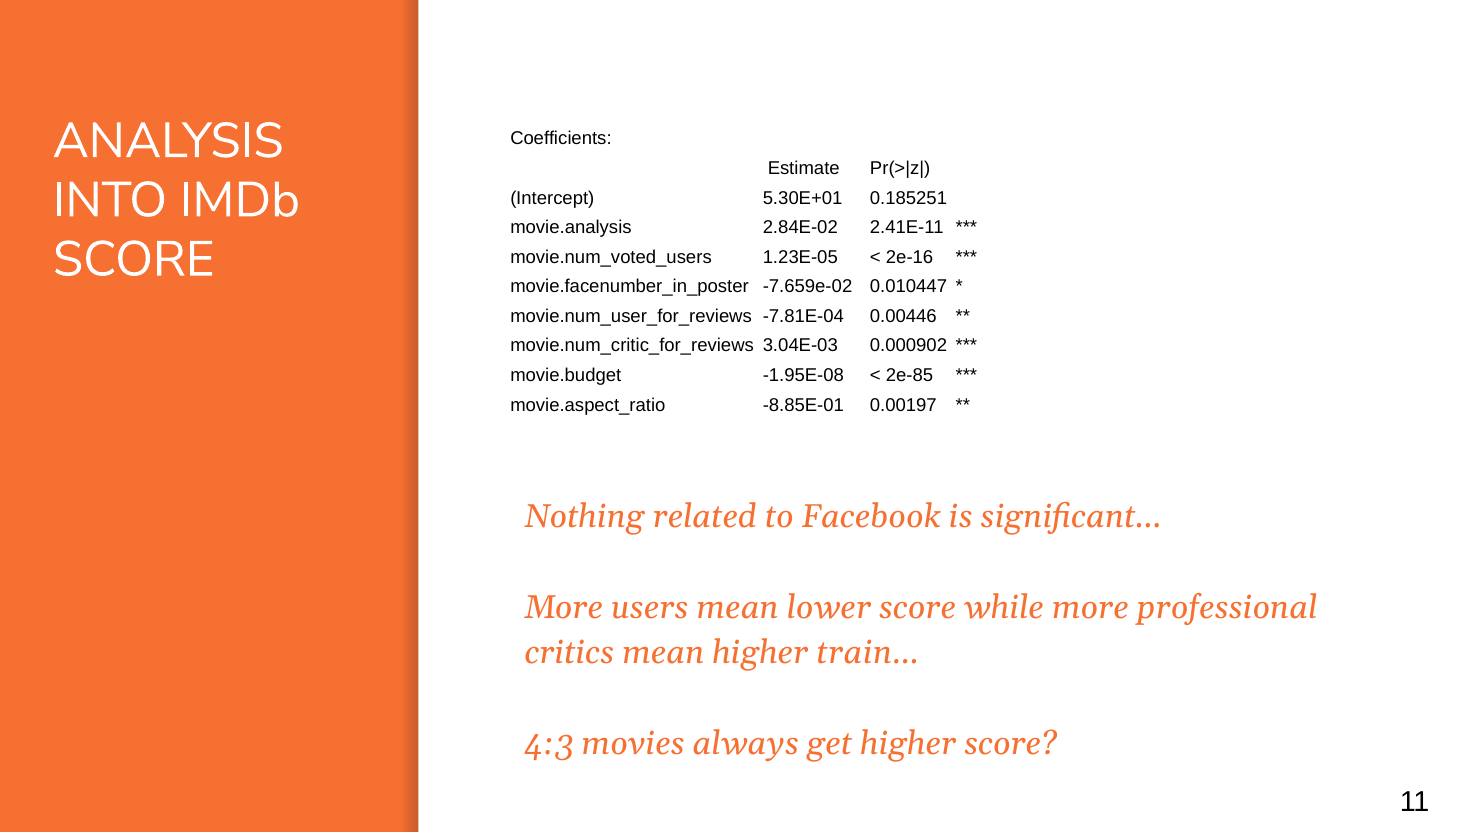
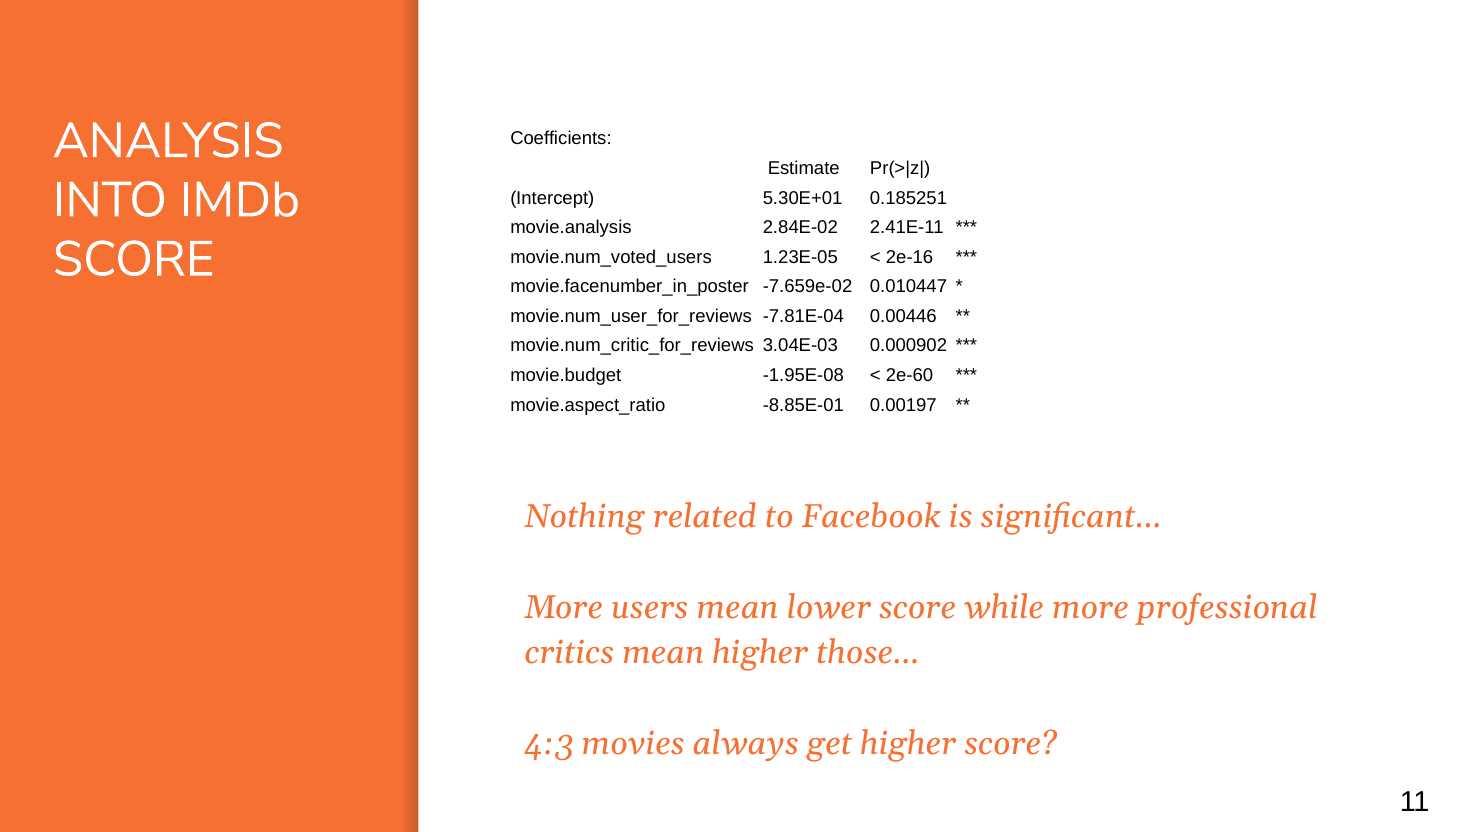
2e-85: 2e-85 -> 2e-60
train…: train… -> those…
